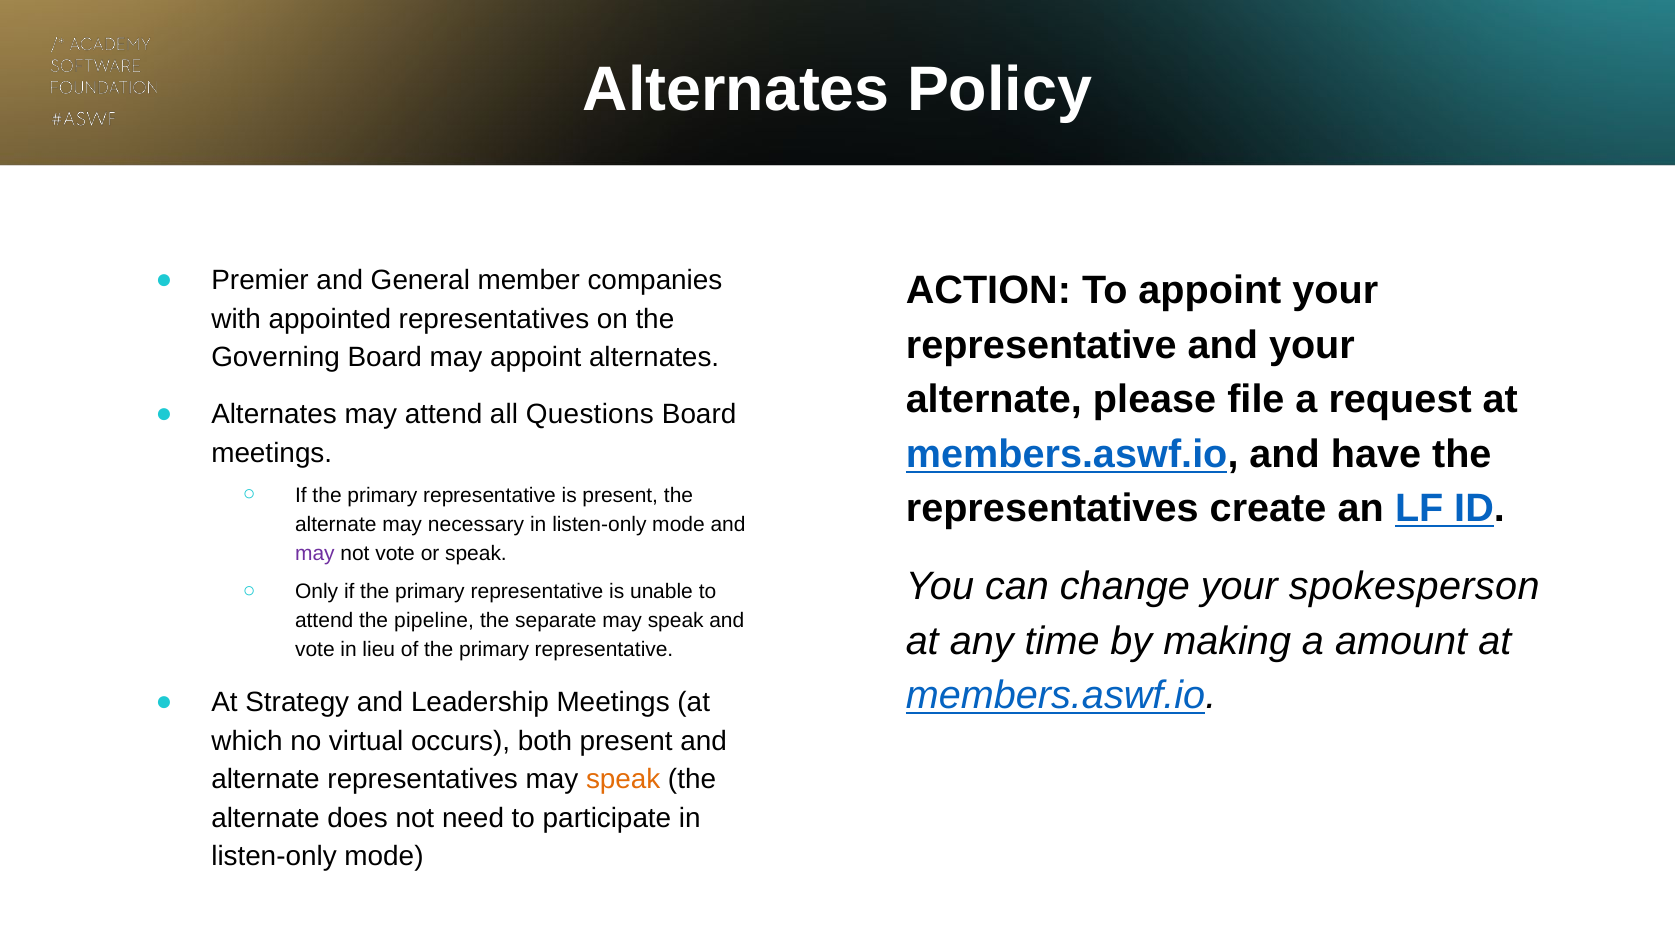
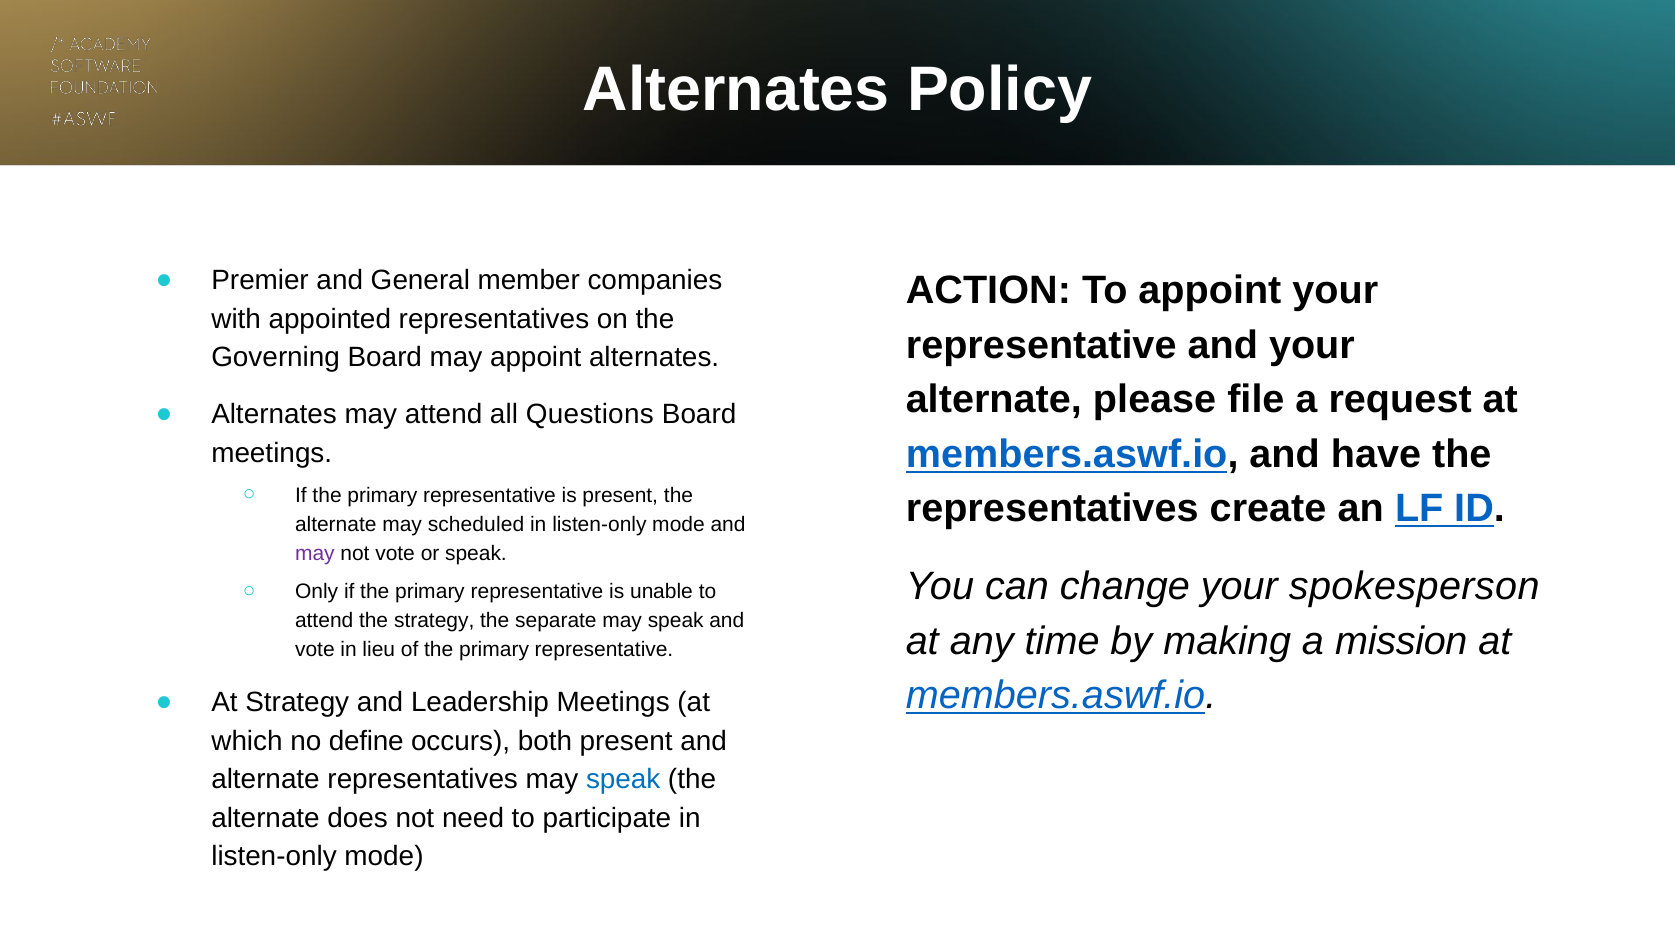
necessary: necessary -> scheduled
the pipeline: pipeline -> strategy
amount: amount -> mission
virtual: virtual -> define
speak at (623, 780) colour: orange -> blue
